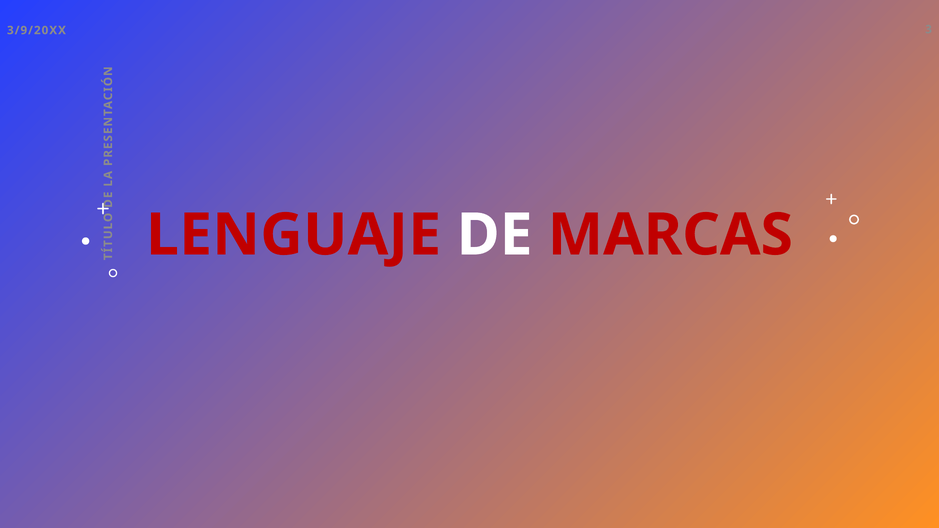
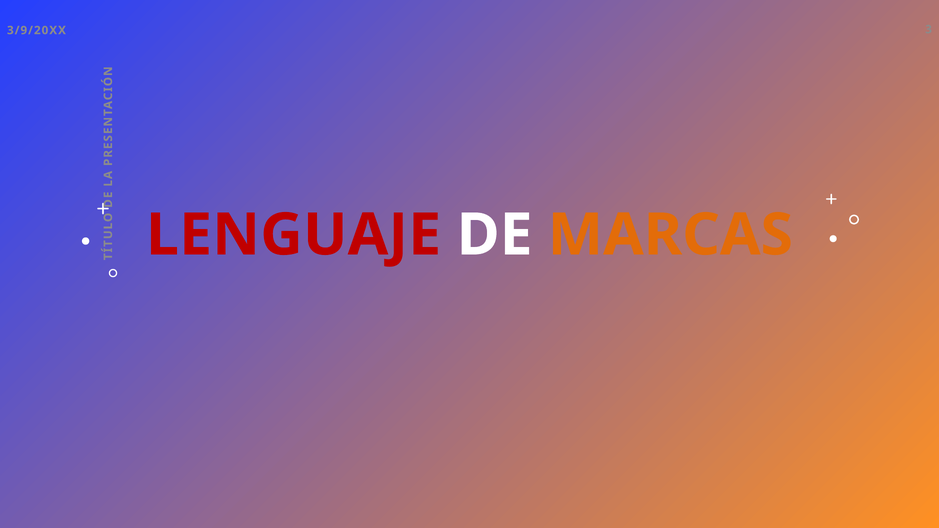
MARCAS colour: red -> orange
